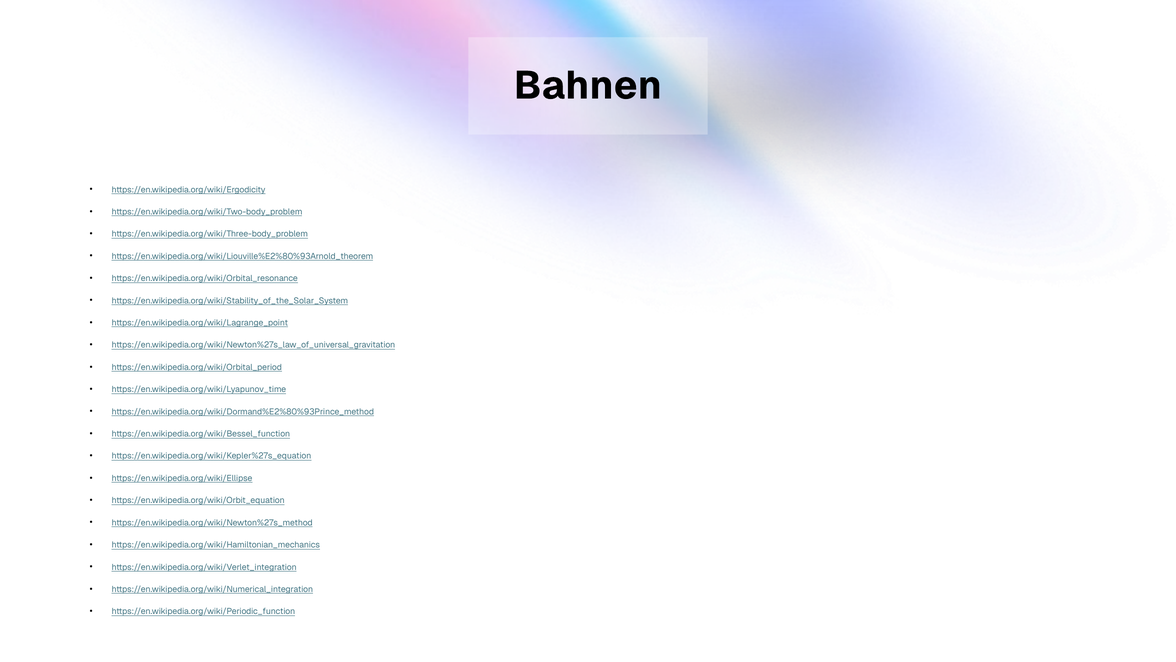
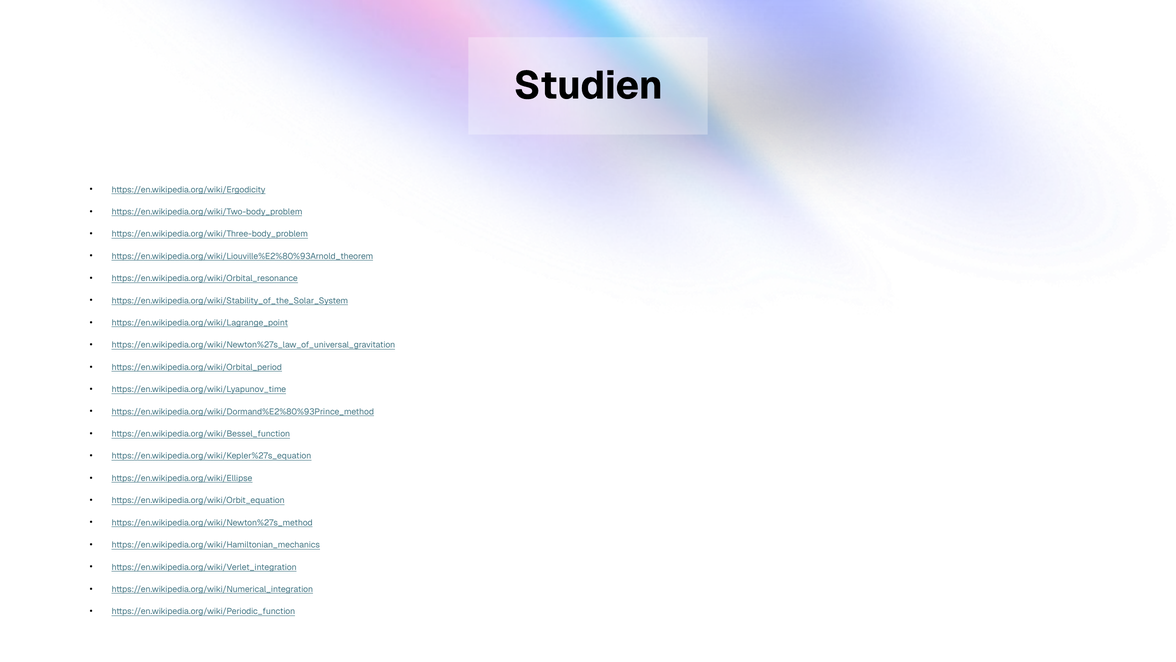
Bahnen: Bahnen -> Studien
